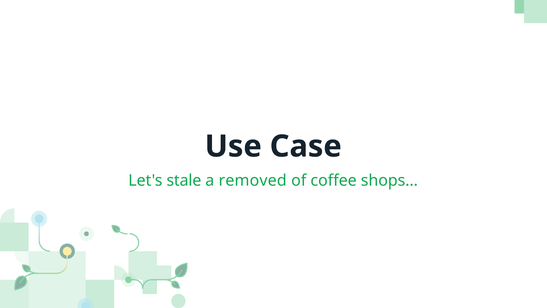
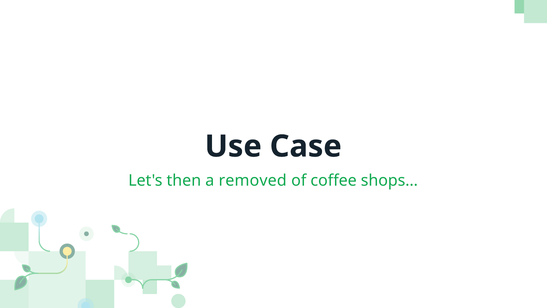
stale: stale -> then
